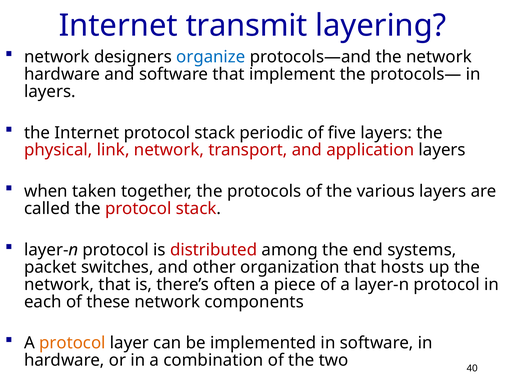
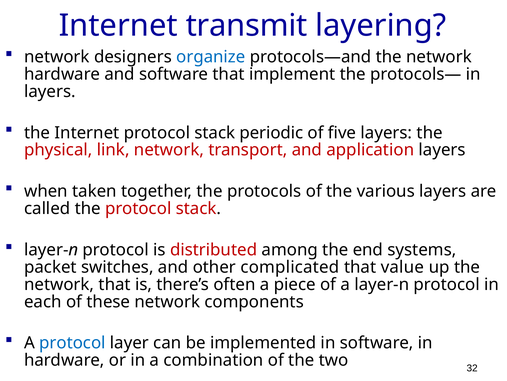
organization: organization -> complicated
hosts: hosts -> value
protocol at (72, 342) colour: orange -> blue
40: 40 -> 32
